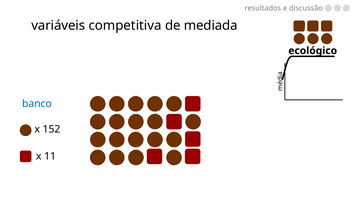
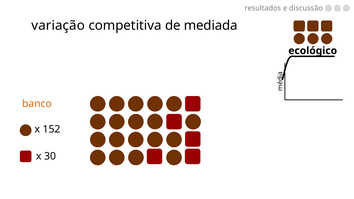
variáveis: variáveis -> variação
banco colour: blue -> orange
11: 11 -> 30
